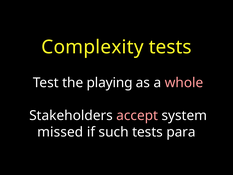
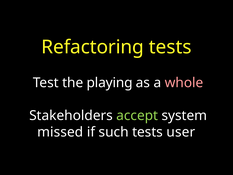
Complexity: Complexity -> Refactoring
accept colour: pink -> light green
para: para -> user
